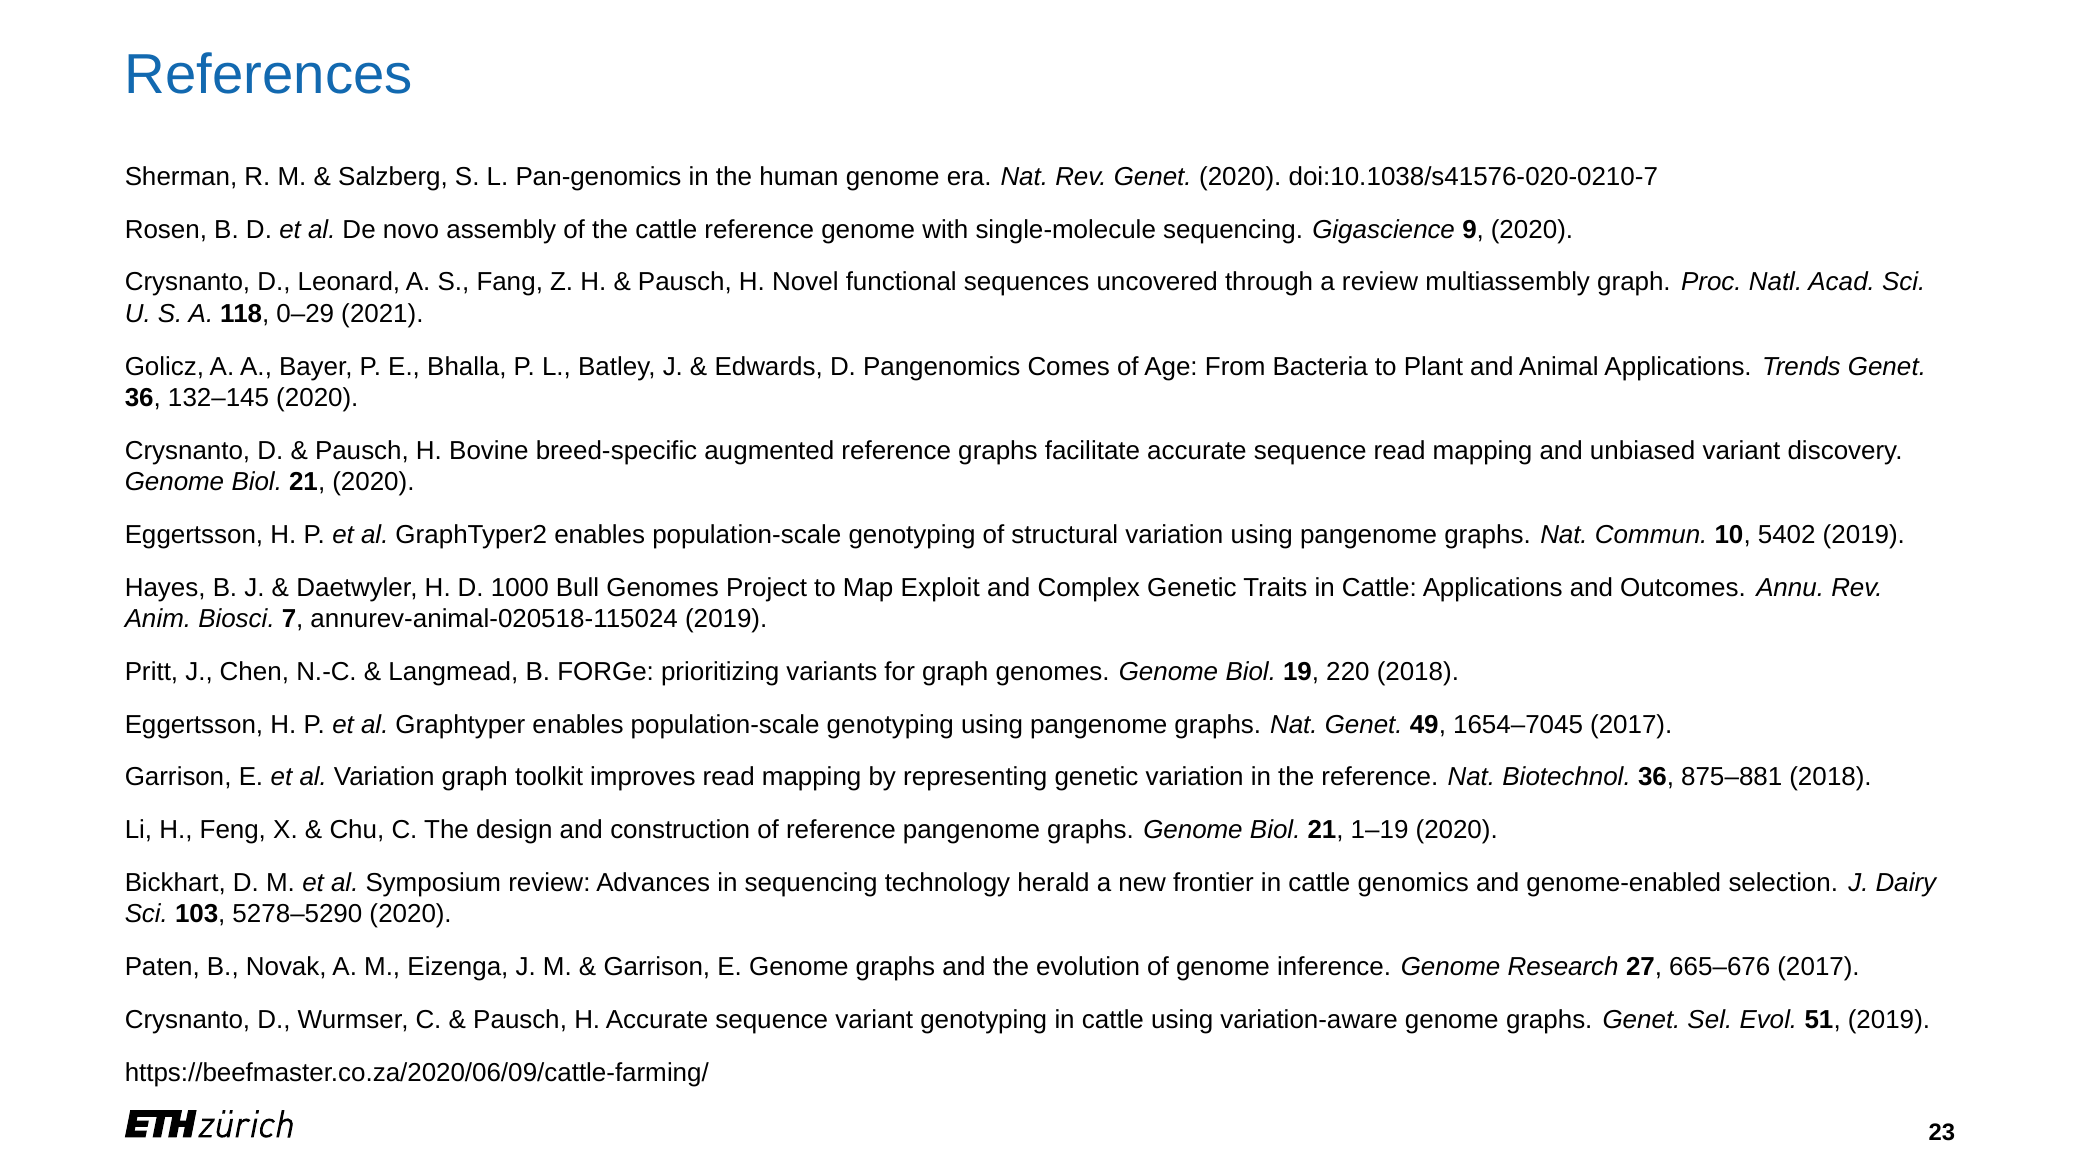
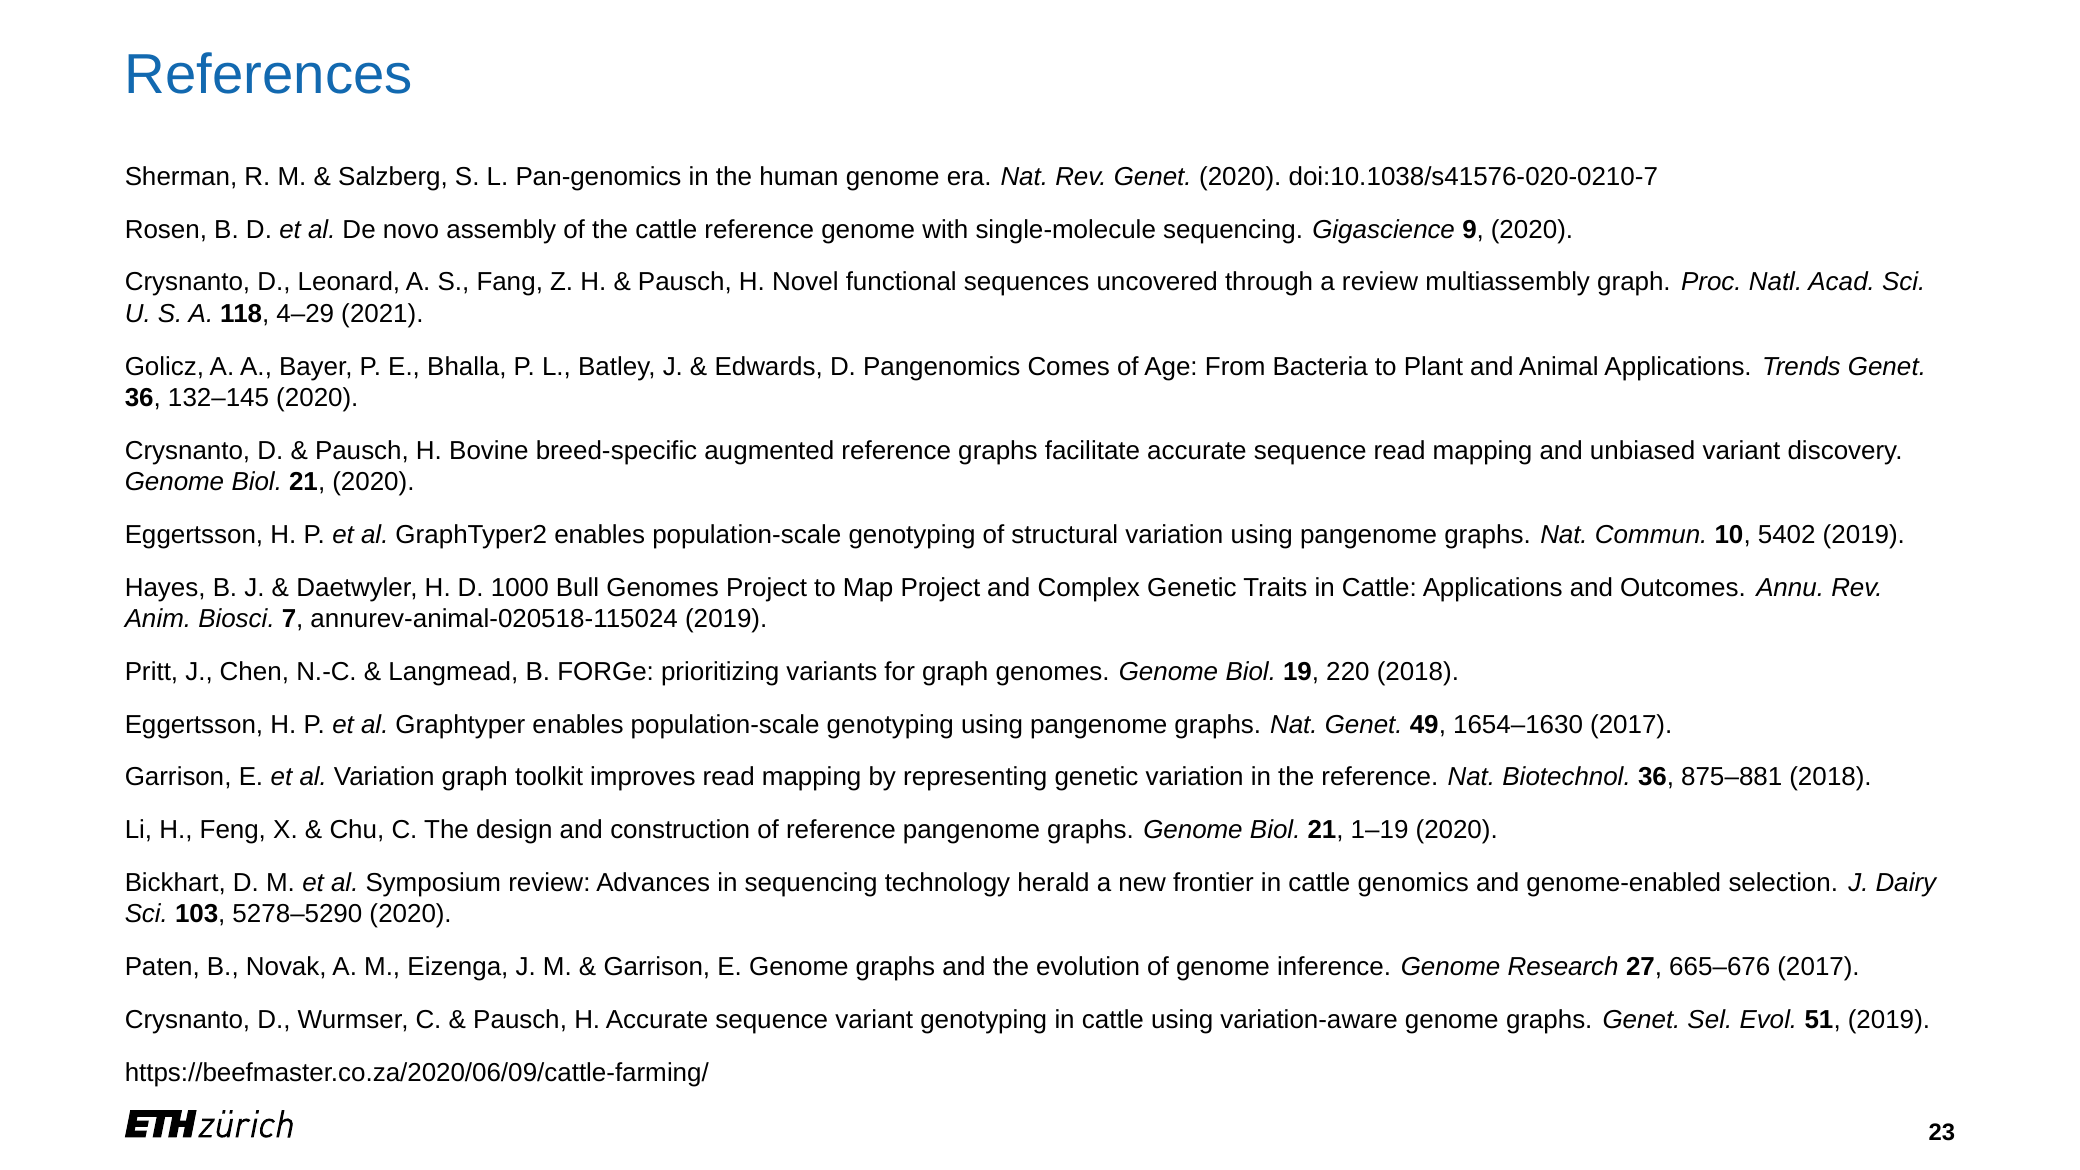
0–29: 0–29 -> 4–29
Map Exploit: Exploit -> Project
1654–7045: 1654–7045 -> 1654–1630
